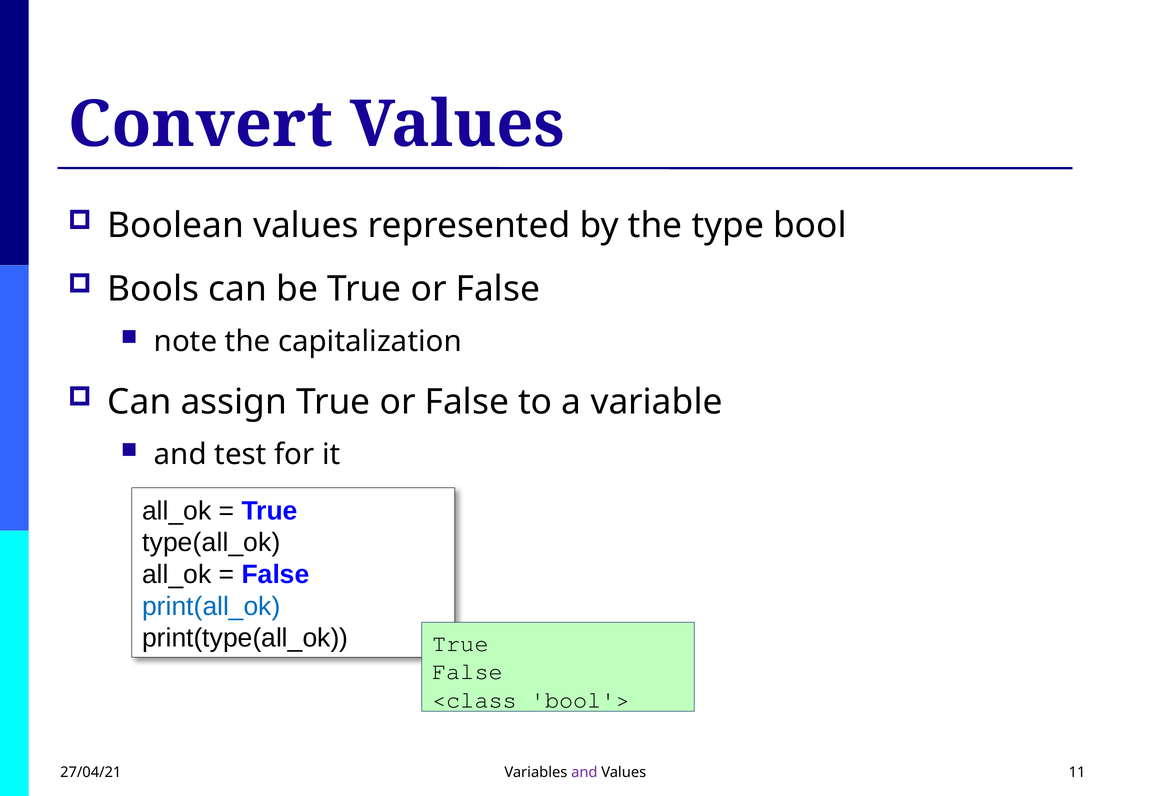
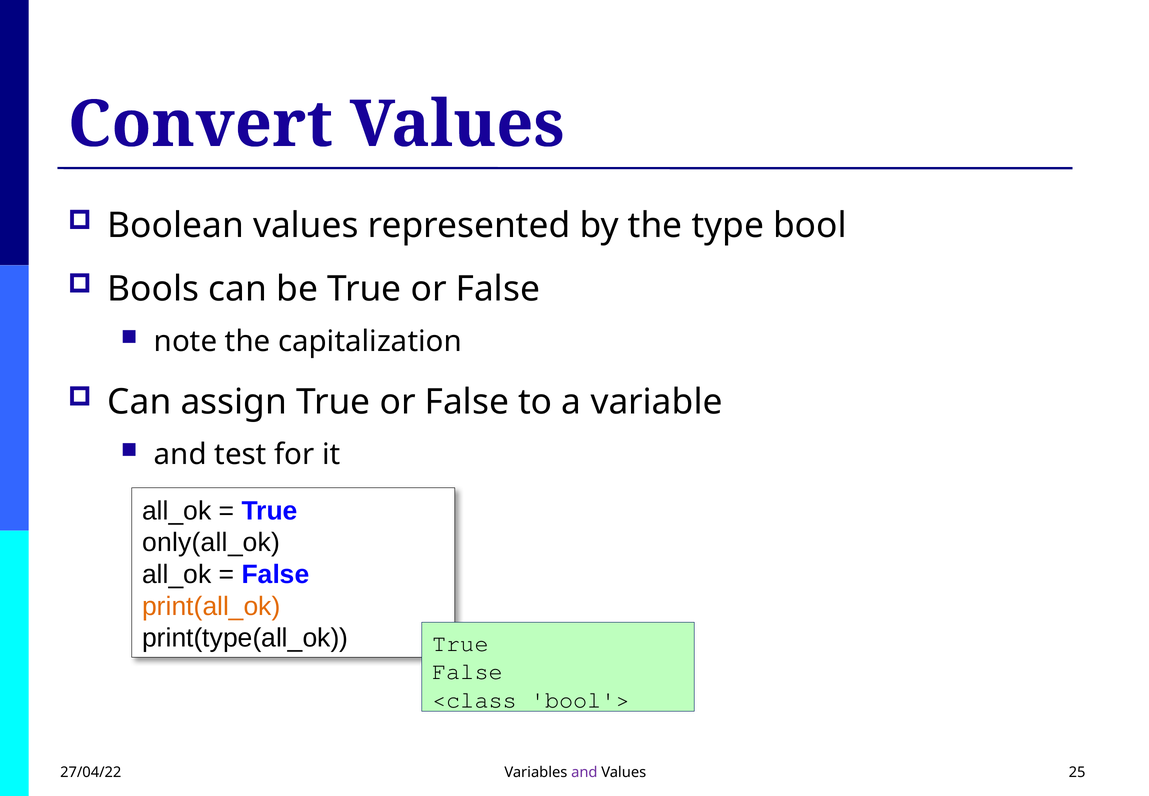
type(all_ok: type(all_ok -> only(all_ok
print(all_ok colour: blue -> orange
27/04/21: 27/04/21 -> 27/04/22
11: 11 -> 25
